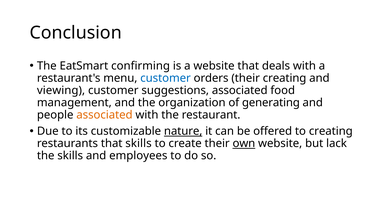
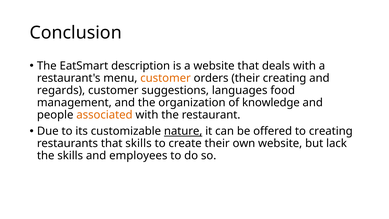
confirming: confirming -> description
customer at (166, 78) colour: blue -> orange
viewing: viewing -> regards
suggestions associated: associated -> languages
generating: generating -> knowledge
own underline: present -> none
